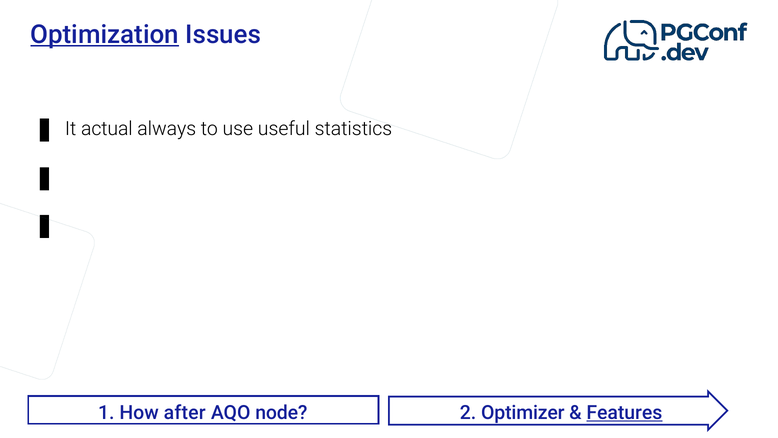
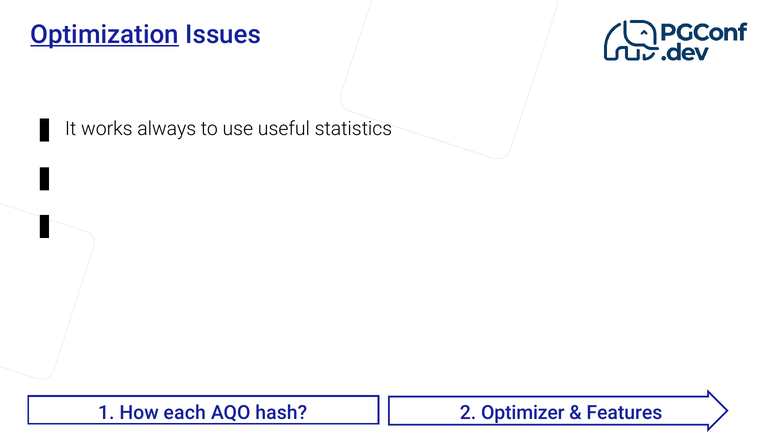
actual: actual -> works
after: after -> each
node: node -> hash
Features underline: present -> none
